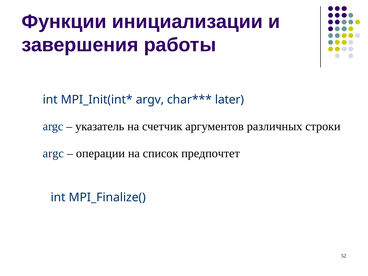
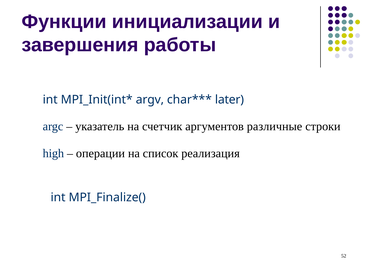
различных: различных -> различные
argc at (53, 153): argc -> high
предпочтет: предпочтет -> реализация
